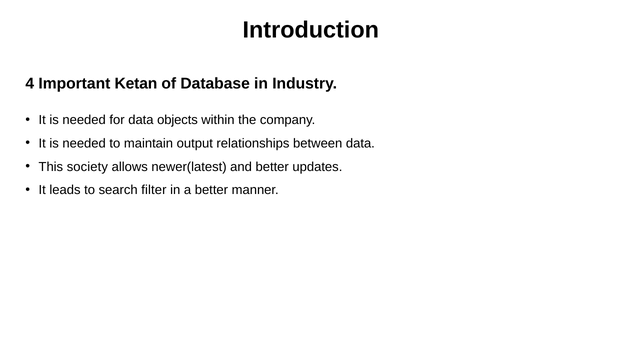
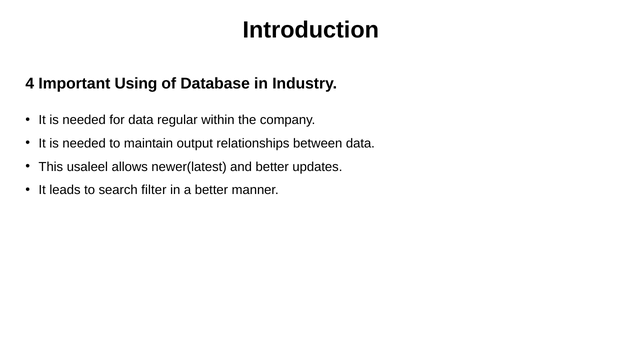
Ketan: Ketan -> Using
objects: objects -> regular
society: society -> usaleel
